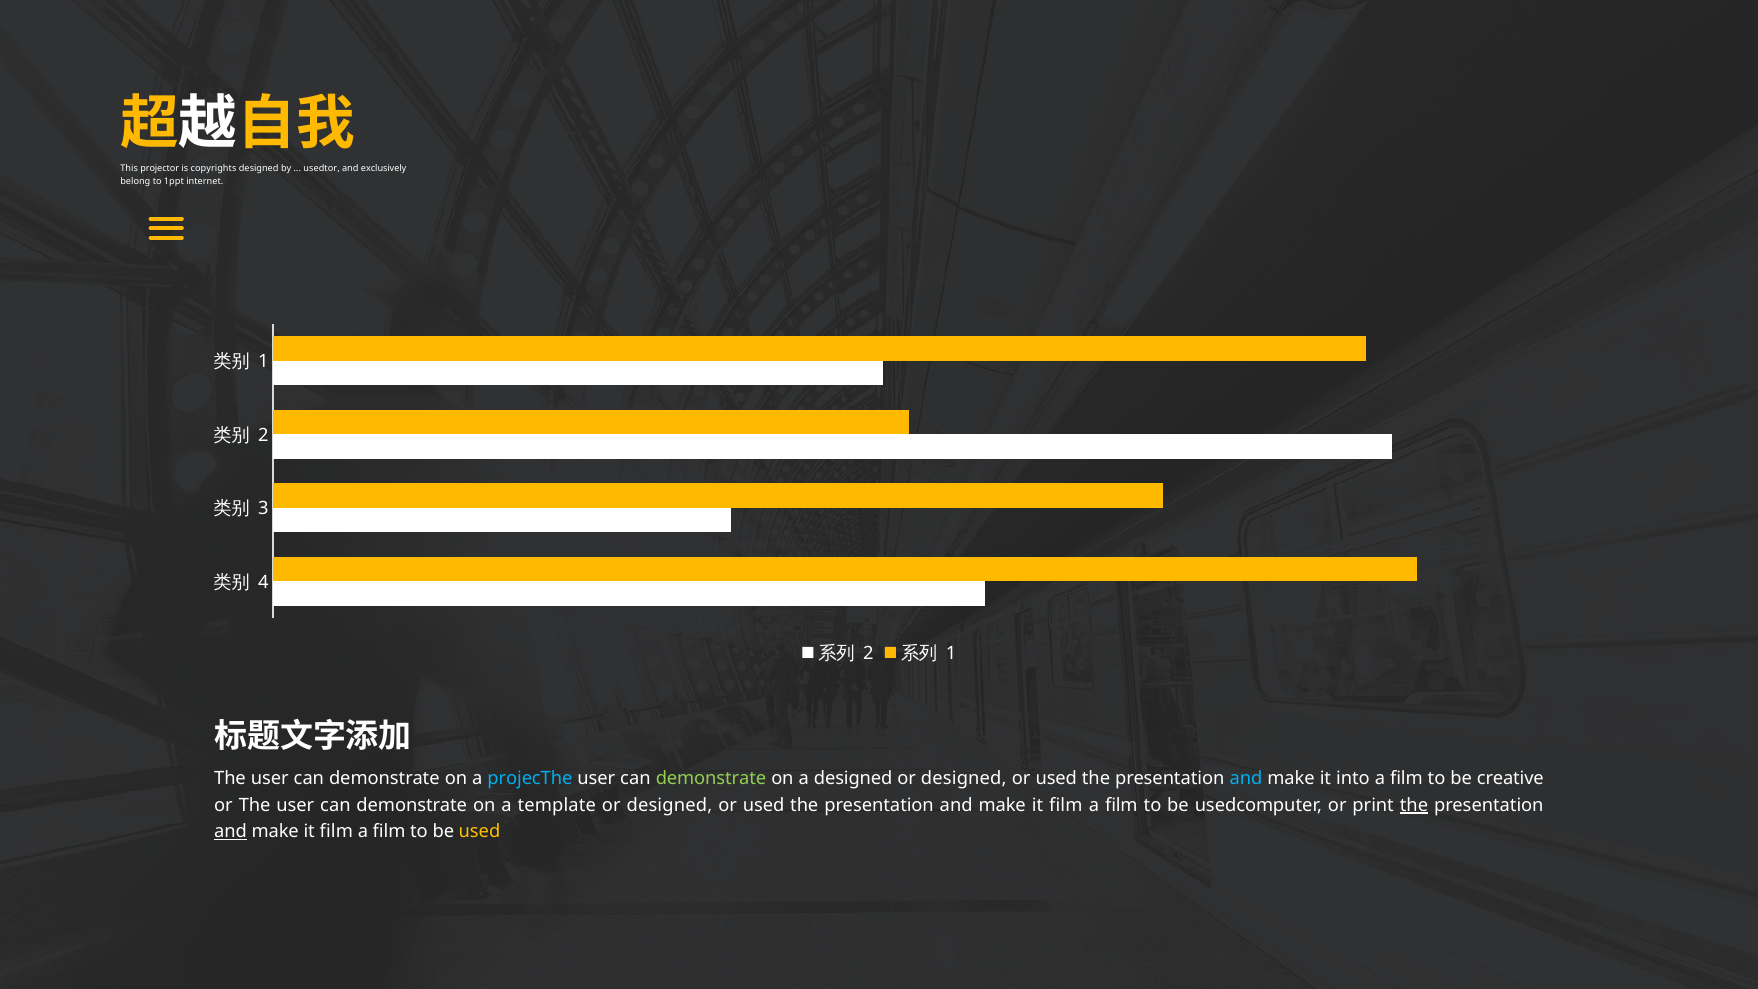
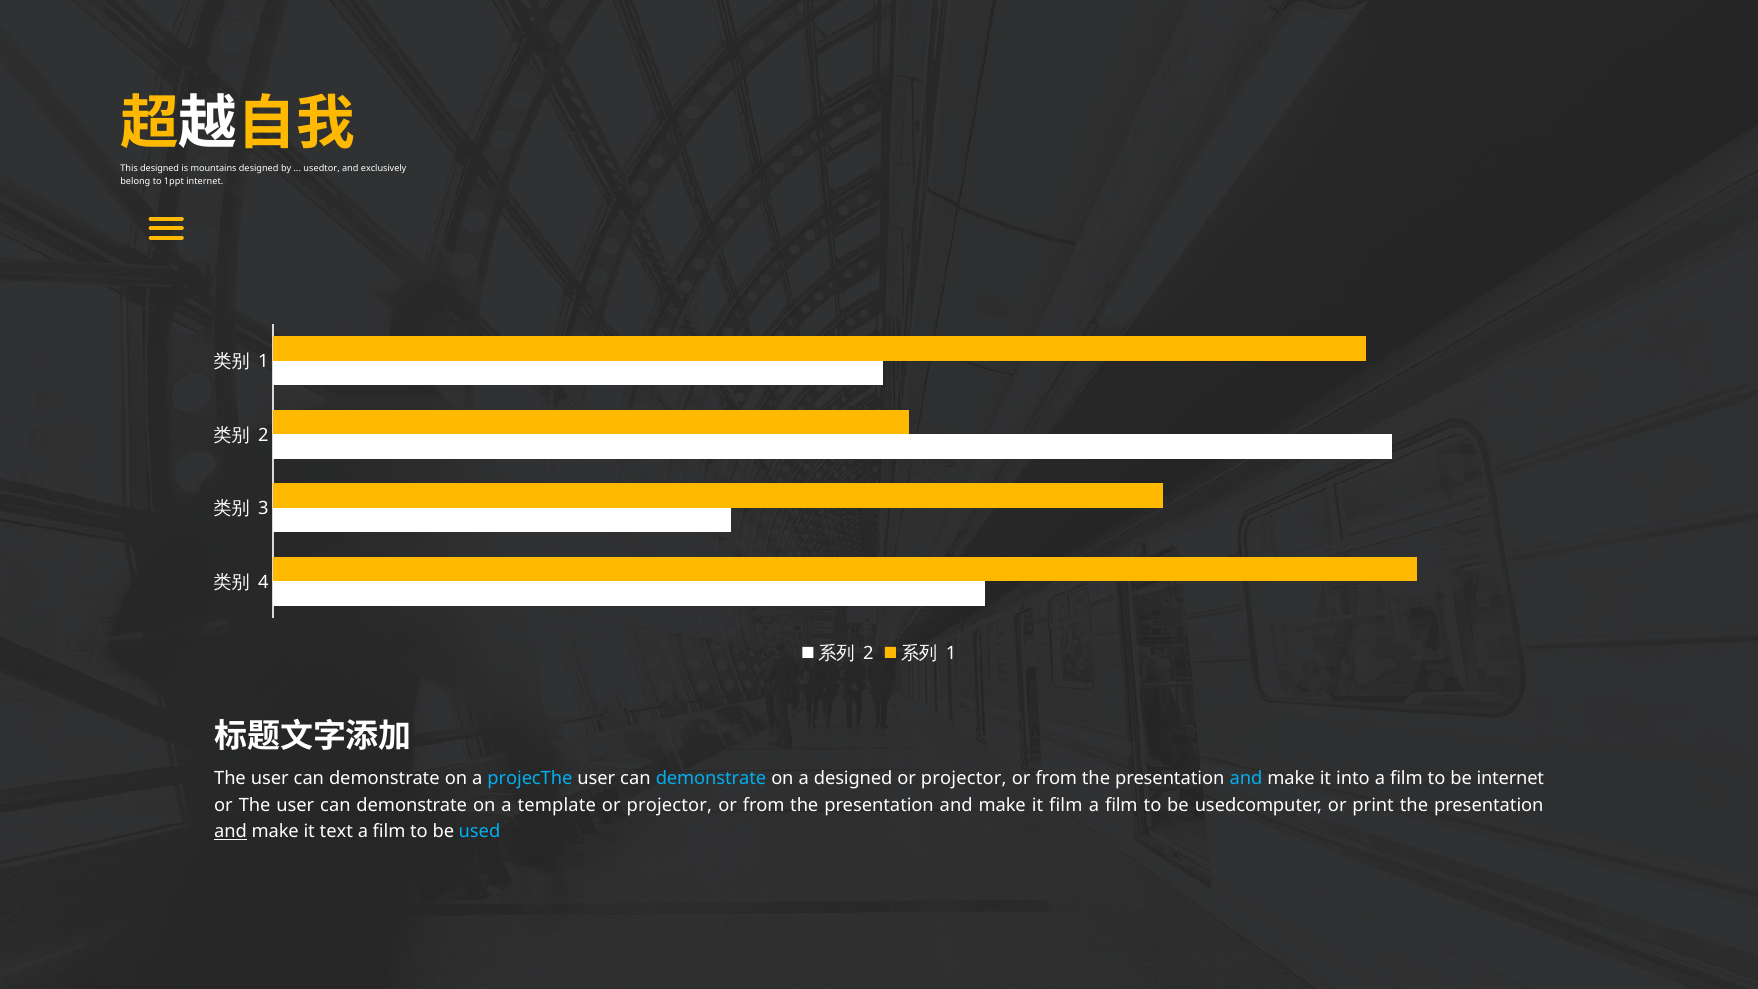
This projector: projector -> designed
copyrights: copyrights -> mountains
demonstrate at (711, 779) colour: light green -> light blue
designed at (964, 779): designed -> projector
used at (1056, 779): used -> from
be creative: creative -> internet
designed at (669, 805): designed -> projector
used at (764, 805): used -> from
the at (1414, 805) underline: present -> none
film at (336, 831): film -> text
used at (480, 831) colour: yellow -> light blue
